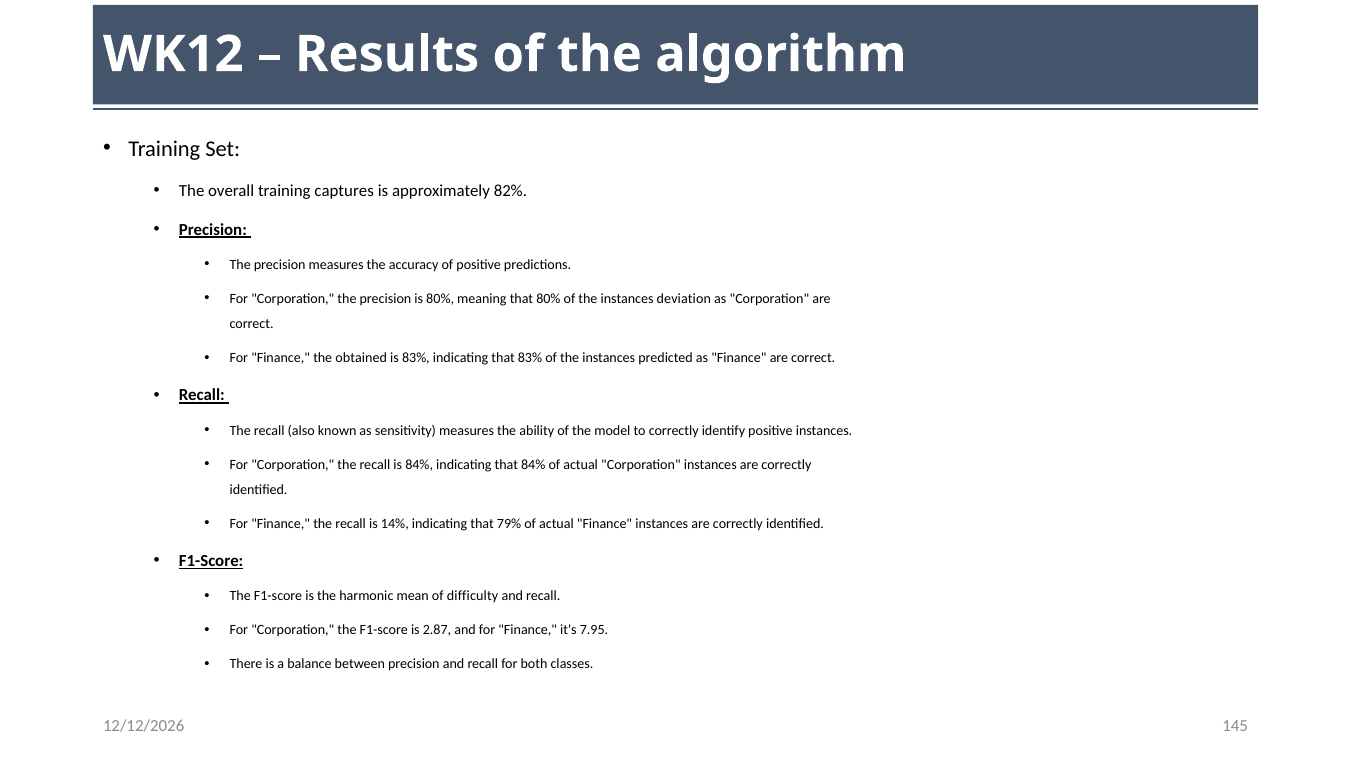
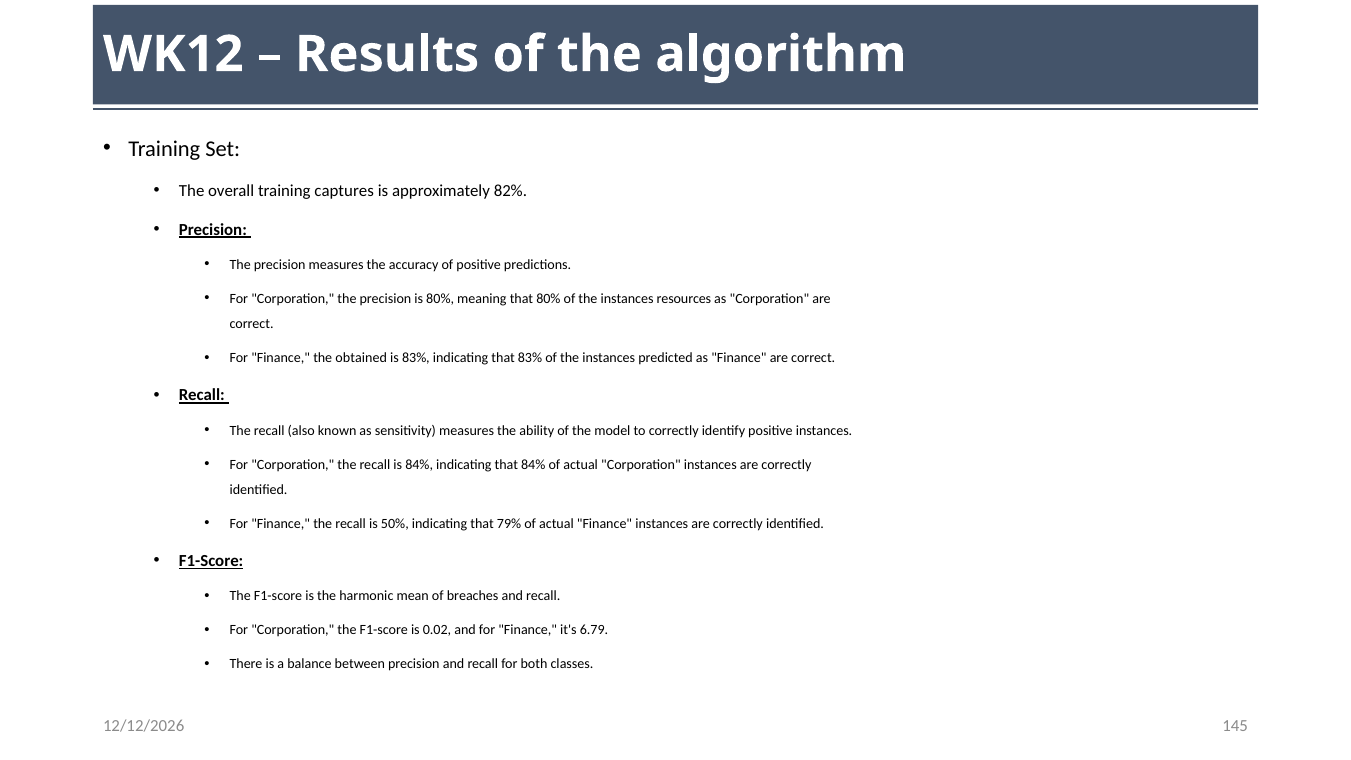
deviation: deviation -> resources
14%: 14% -> 50%
difficulty: difficulty -> breaches
2.87: 2.87 -> 0.02
7.95: 7.95 -> 6.79
